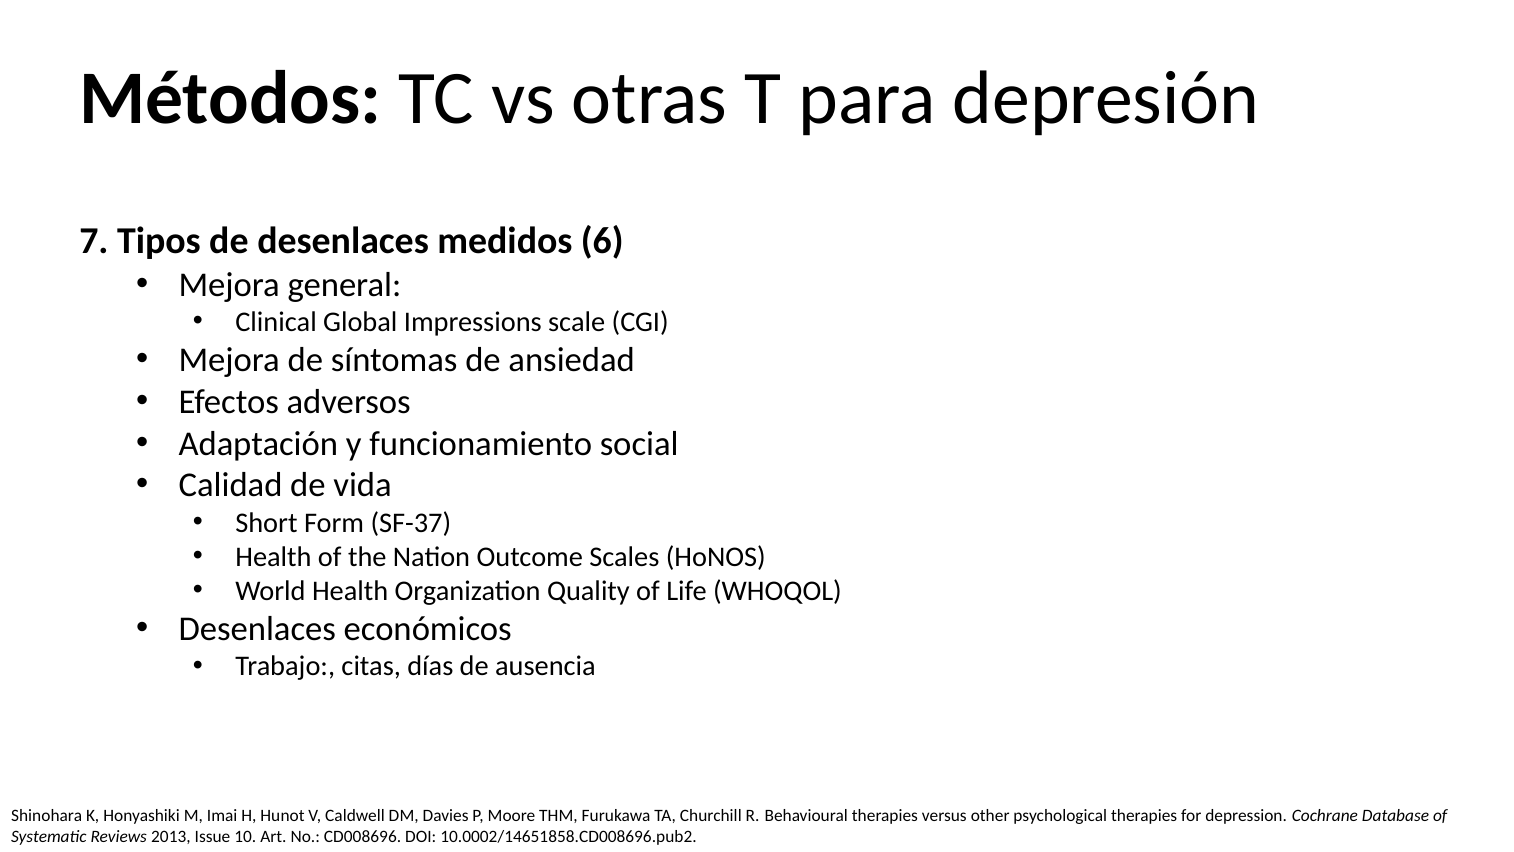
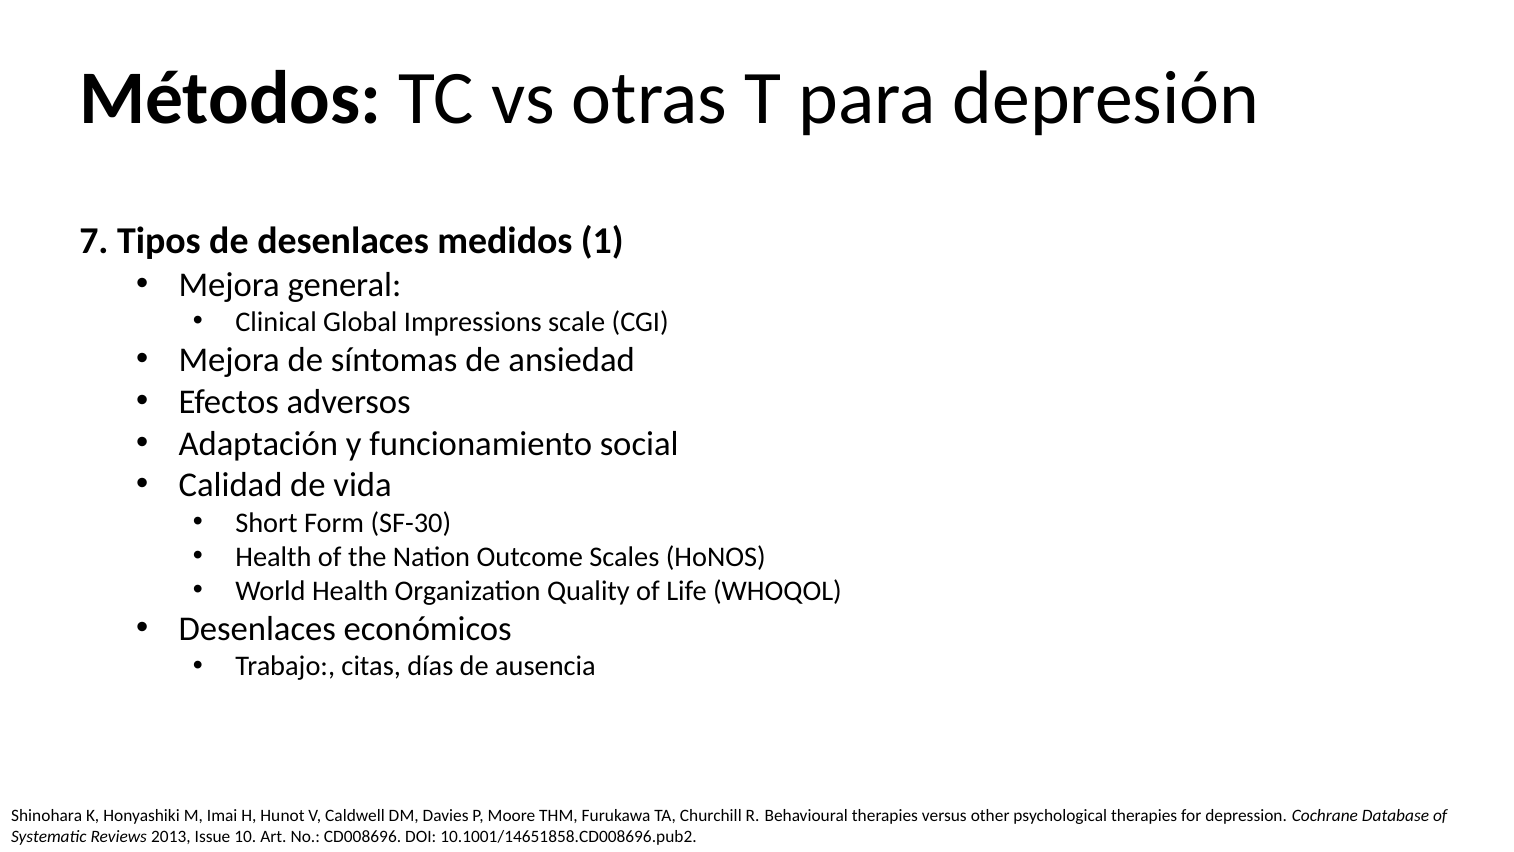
6: 6 -> 1
SF-37: SF-37 -> SF-30
10.0002/14651858.CD008696.pub2: 10.0002/14651858.CD008696.pub2 -> 10.1001/14651858.CD008696.pub2
